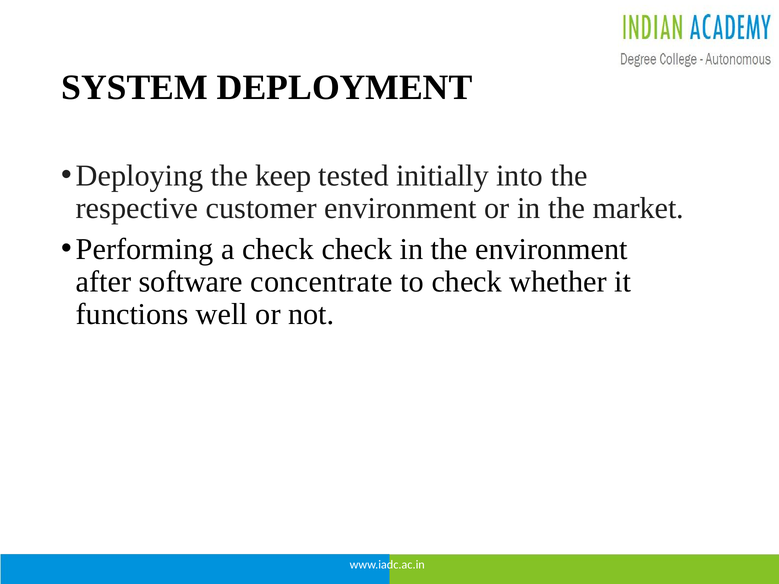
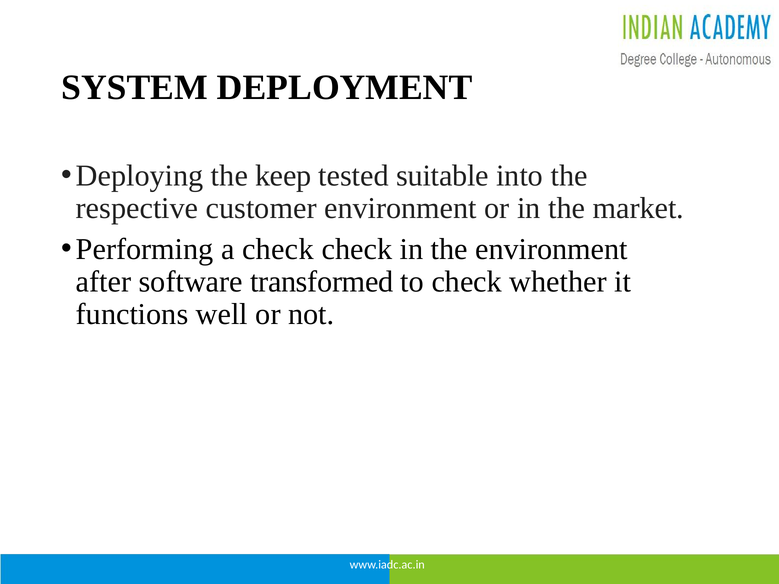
initially: initially -> suitable
concentrate: concentrate -> transformed
